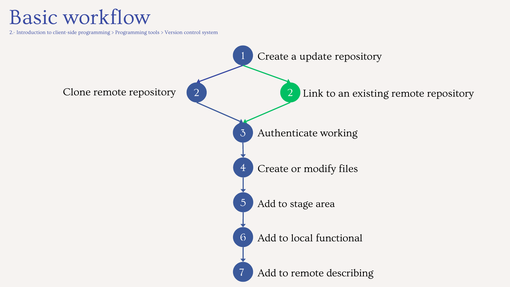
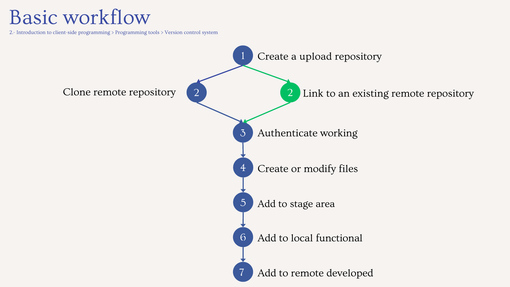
update: update -> upload
describing: describing -> developed
